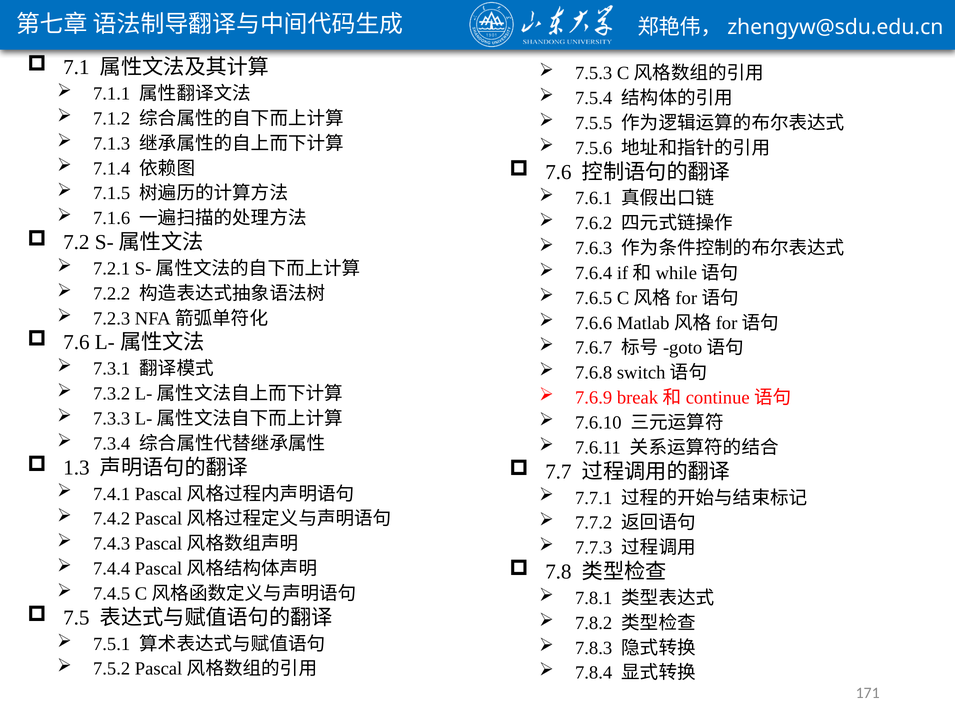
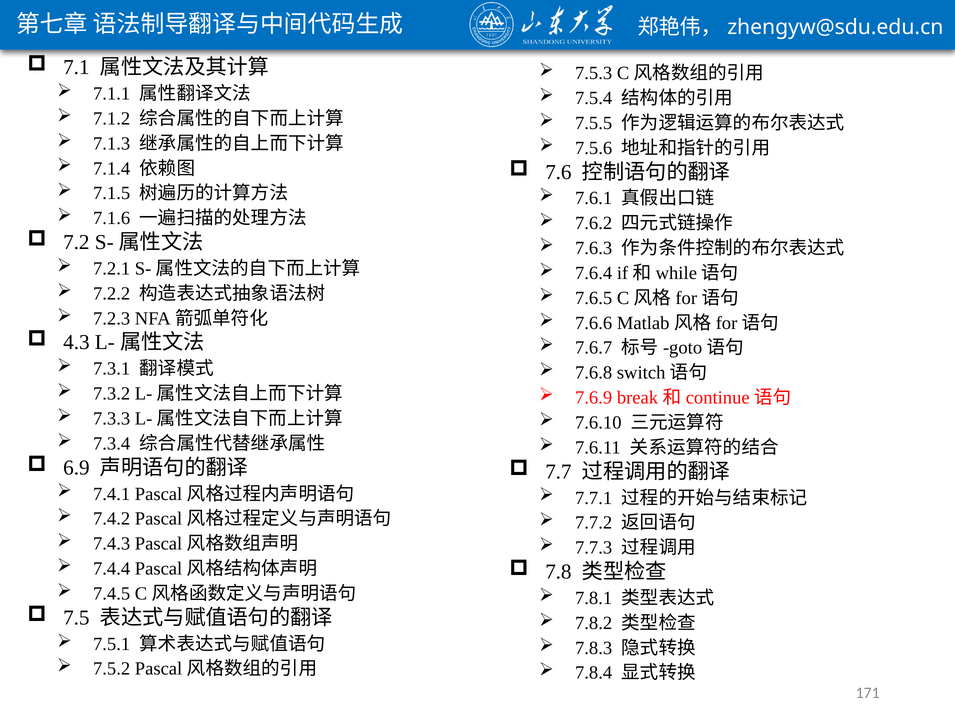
7.6 at (76, 343): 7.6 -> 4.3
1.3: 1.3 -> 6.9
